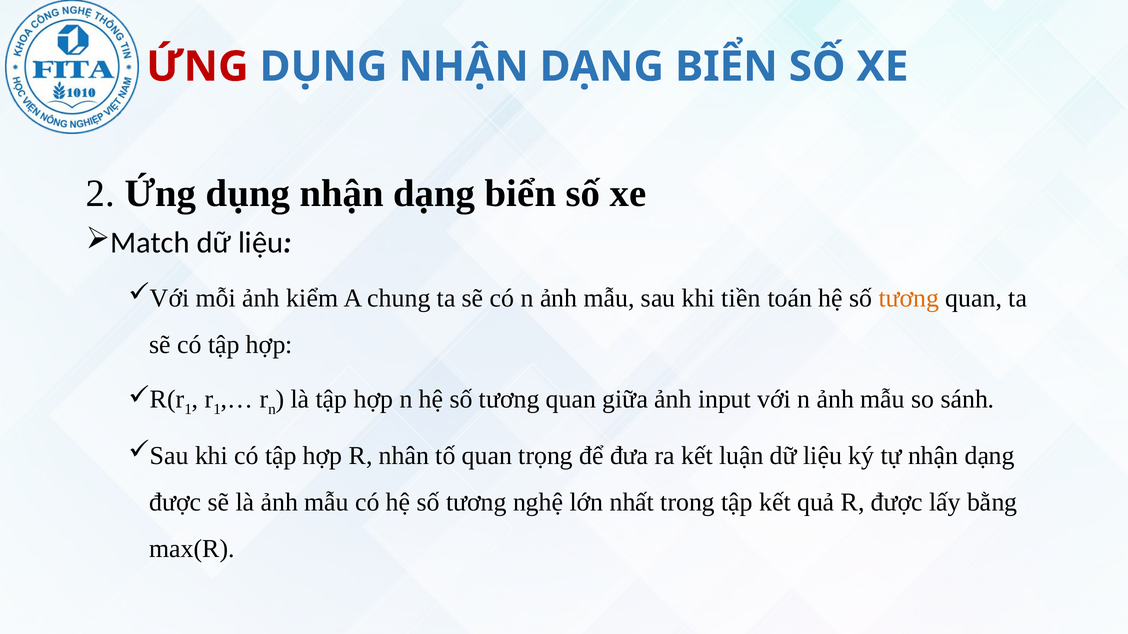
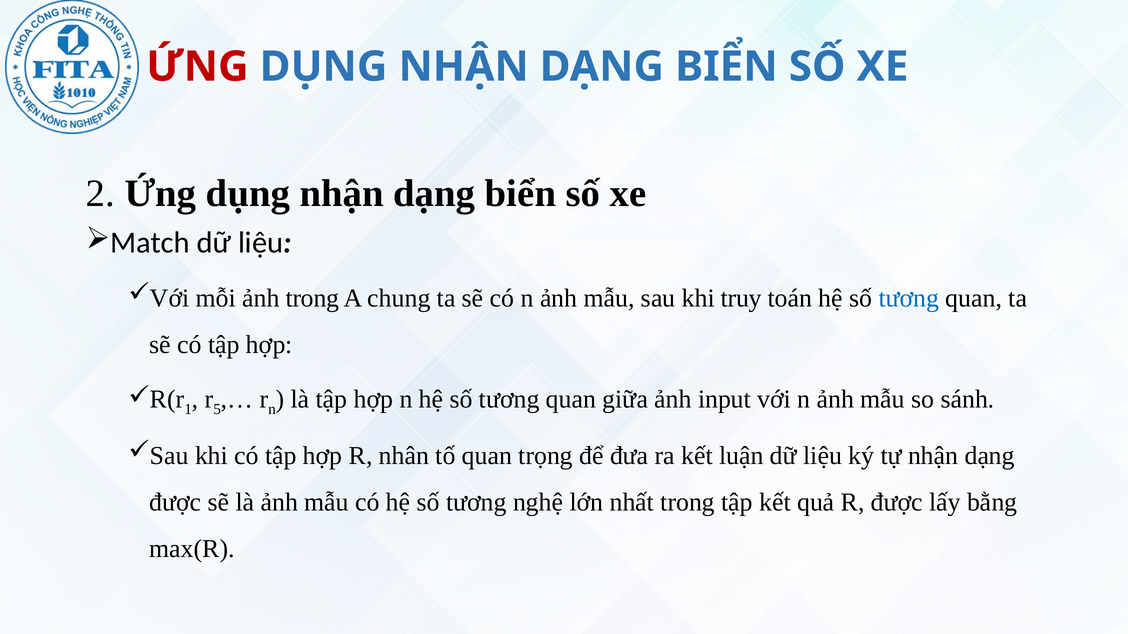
ảnh kiểm: kiểm -> trong
tiền: tiền -> truy
tương at (909, 298) colour: orange -> blue
r 1: 1 -> 5
